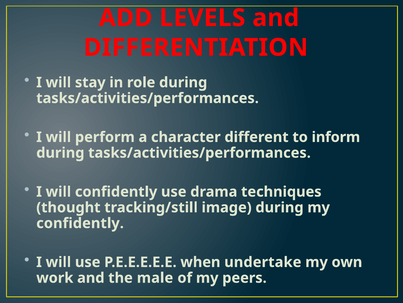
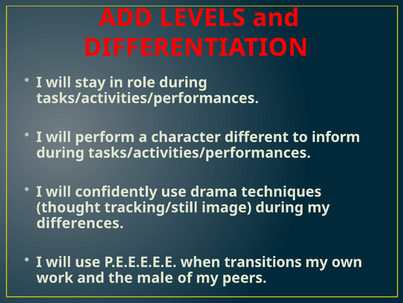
confidently at (80, 223): confidently -> differences
undertake: undertake -> transitions
